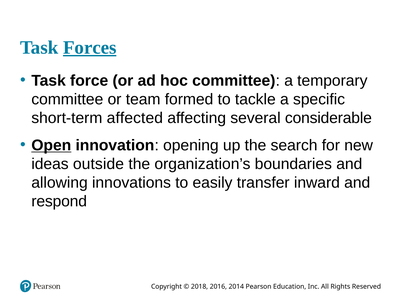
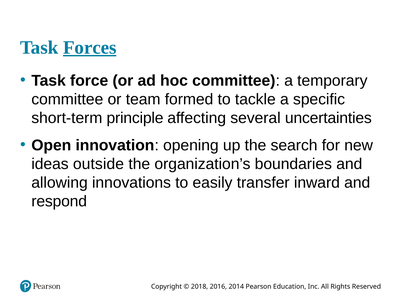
affected: affected -> principle
considerable: considerable -> uncertainties
Open underline: present -> none
